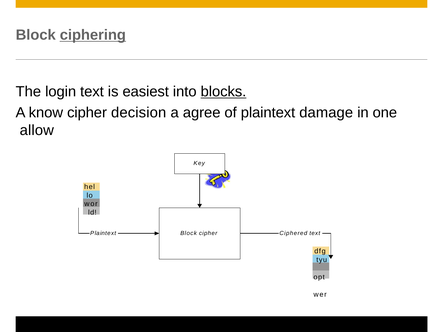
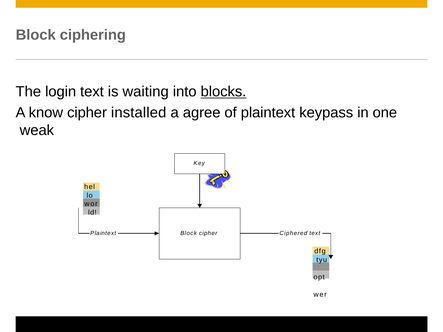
ciphering underline: present -> none
easiest: easiest -> waiting
decision: decision -> installed
damage: damage -> keypass
allow: allow -> weak
